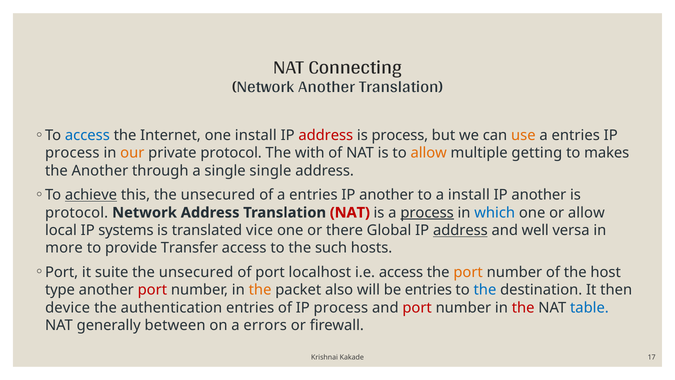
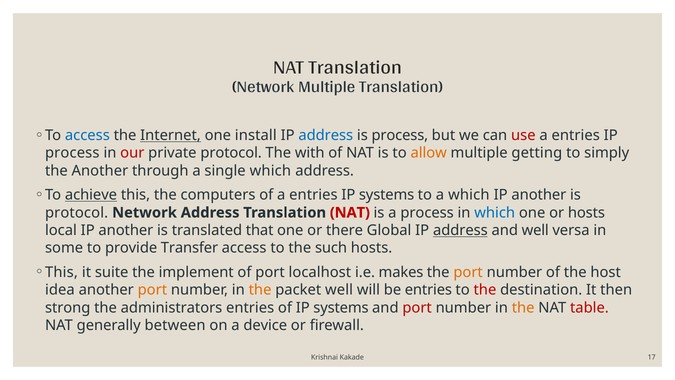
NAT Connecting: Connecting -> Translation
Network Another: Another -> Multiple
Internet underline: none -> present
address at (326, 135) colour: red -> blue
use colour: orange -> red
our colour: orange -> red
makes: makes -> simply
single single: single -> which
this the unsecured: unsecured -> computers
another at (387, 195): another -> systems
a install: install -> which
process at (427, 212) underline: present -> none
or allow: allow -> hosts
local IP systems: systems -> another
vice: vice -> that
more: more -> some
Port at (62, 272): Port -> This
unsecured at (196, 272): unsecured -> implement
i.e access: access -> makes
type: type -> idea
port at (152, 290) colour: red -> orange
packet also: also -> well
the at (485, 290) colour: blue -> red
device: device -> strong
authentication: authentication -> administrators
of IP process: process -> systems
the at (523, 307) colour: red -> orange
table colour: blue -> red
errors: errors -> device
